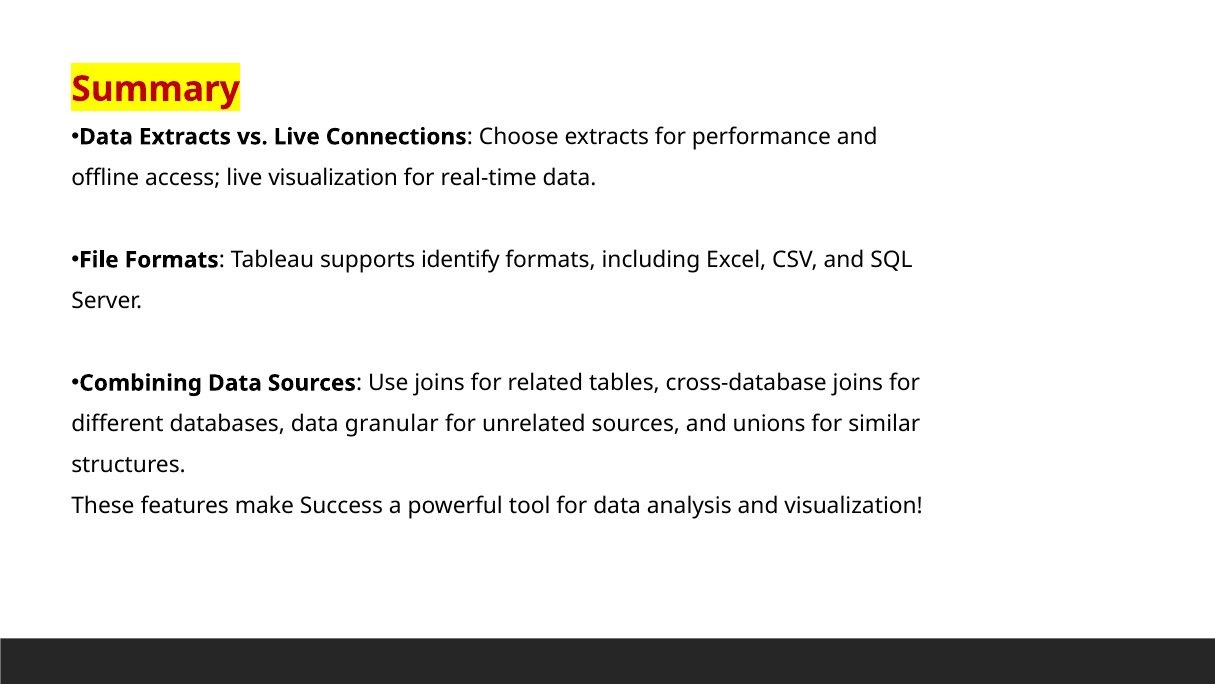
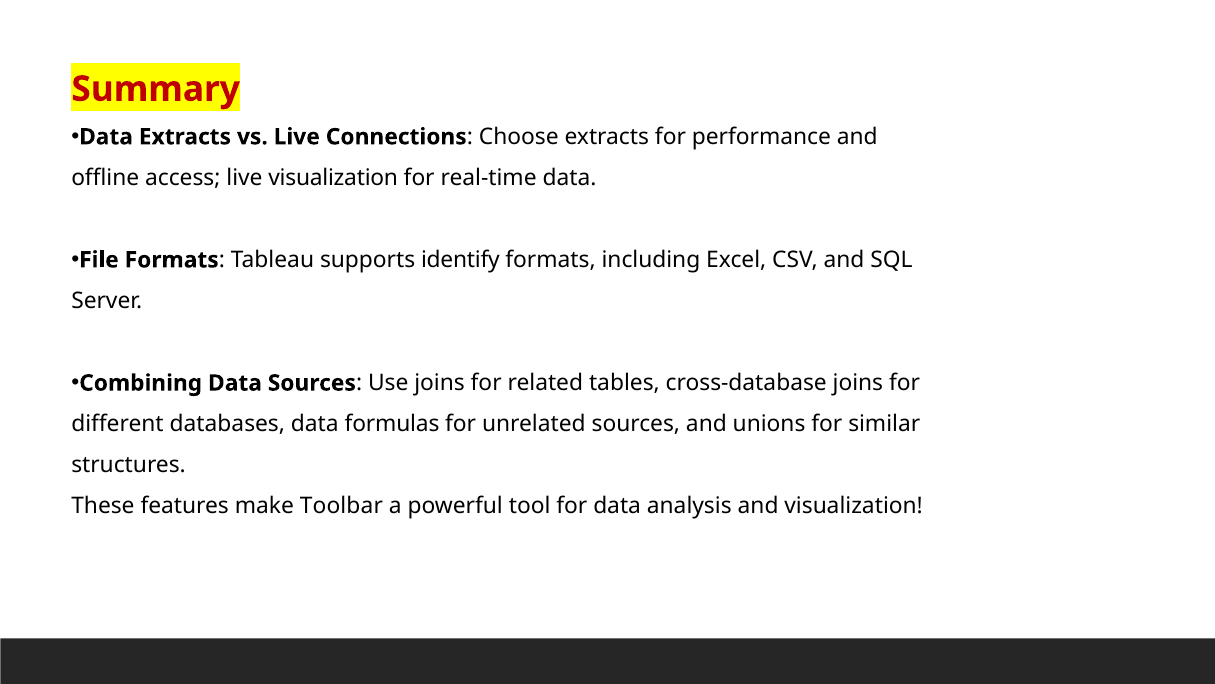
granular: granular -> formulas
Success: Success -> Toolbar
